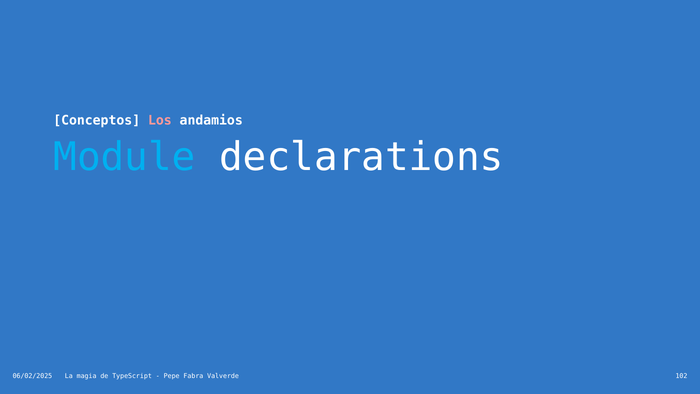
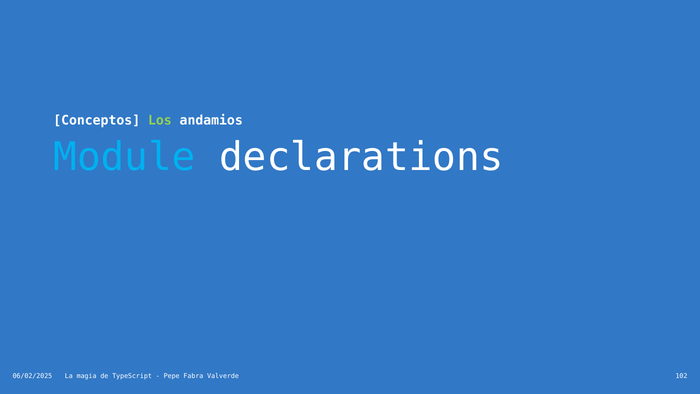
Los colour: pink -> light green
